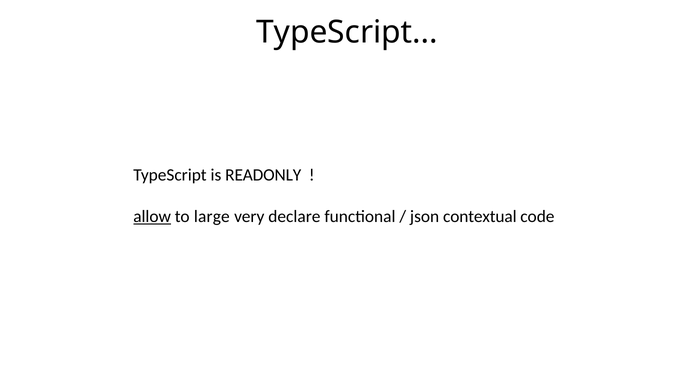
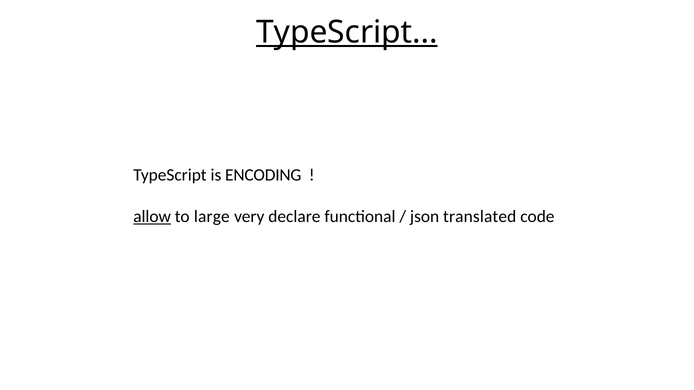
TypeScript at (347, 32) underline: none -> present
READONLY: READONLY -> ENCODING
contextual: contextual -> translated
